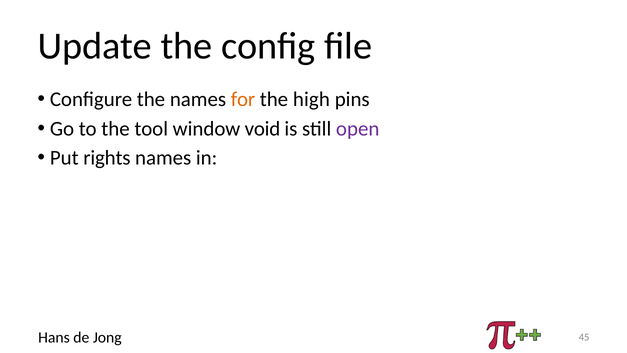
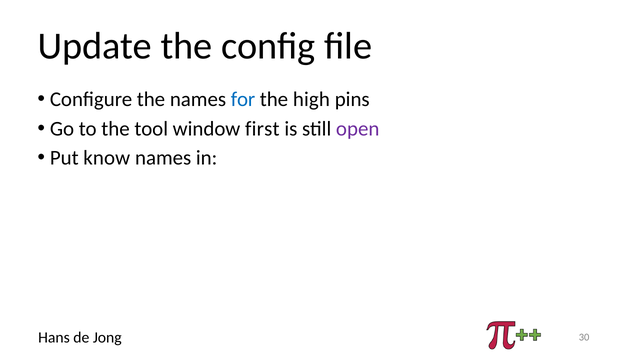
for colour: orange -> blue
void: void -> first
rights: rights -> know
45: 45 -> 30
